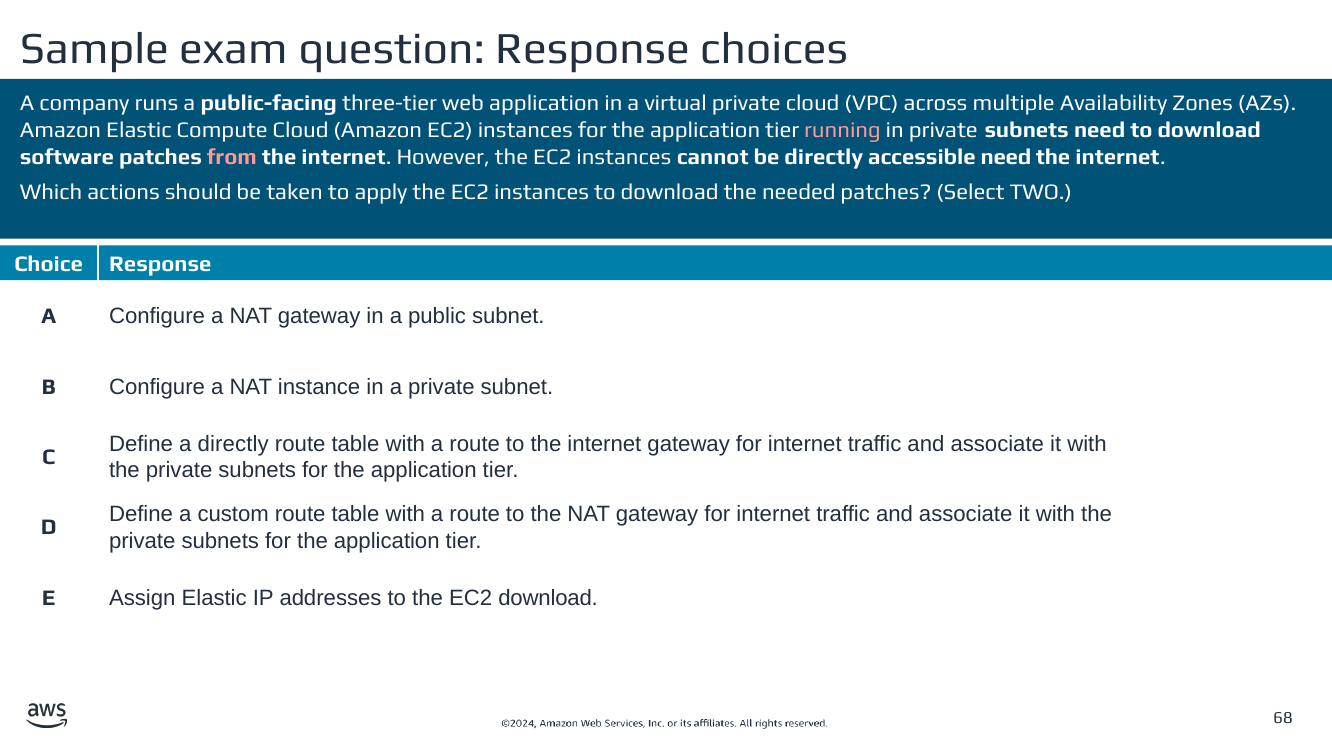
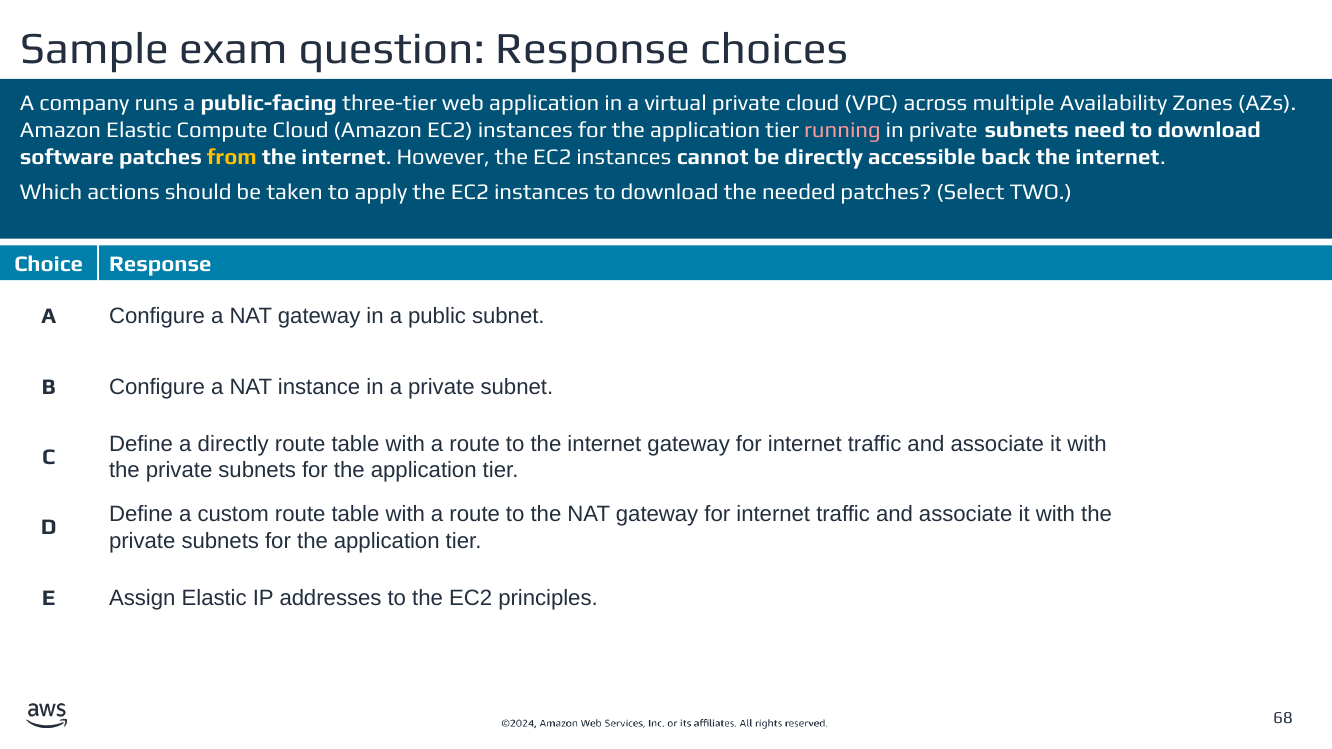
from colour: pink -> yellow
accessible need: need -> back
EC2 download: download -> principles
